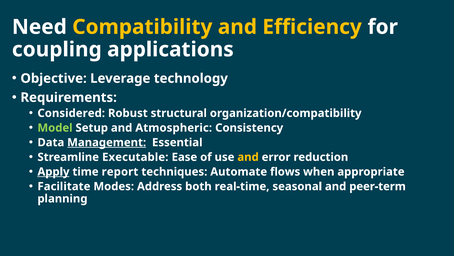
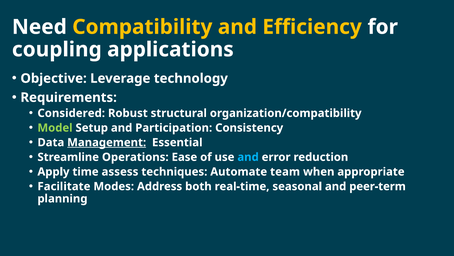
Atmospheric: Atmospheric -> Participation
Executable: Executable -> Operations
and at (248, 157) colour: yellow -> light blue
Apply underline: present -> none
report: report -> assess
flows: flows -> team
